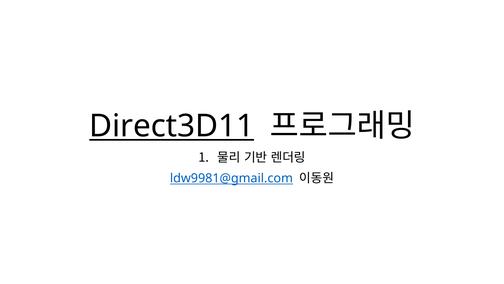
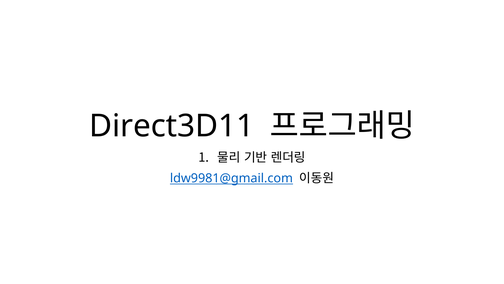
Direct3D11 underline: present -> none
